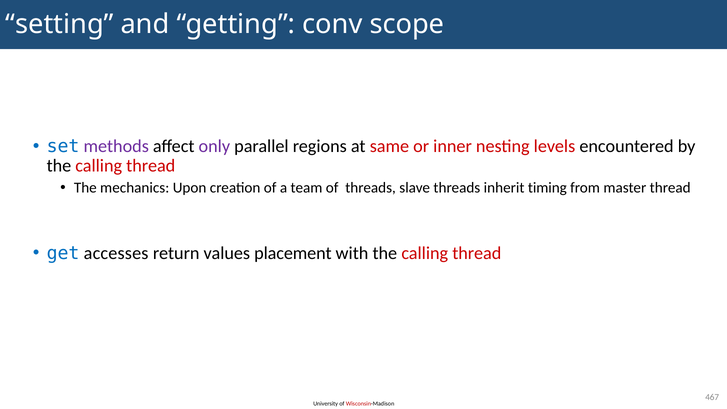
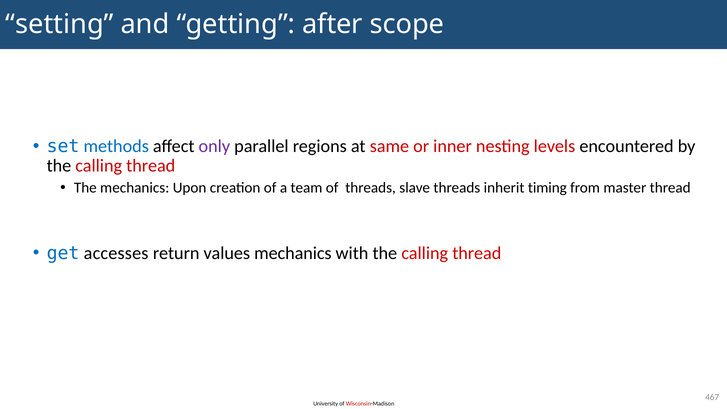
conv: conv -> after
methods colour: purple -> blue
values placement: placement -> mechanics
